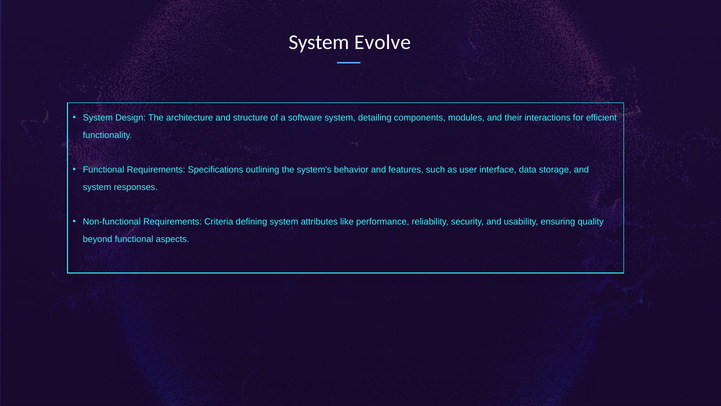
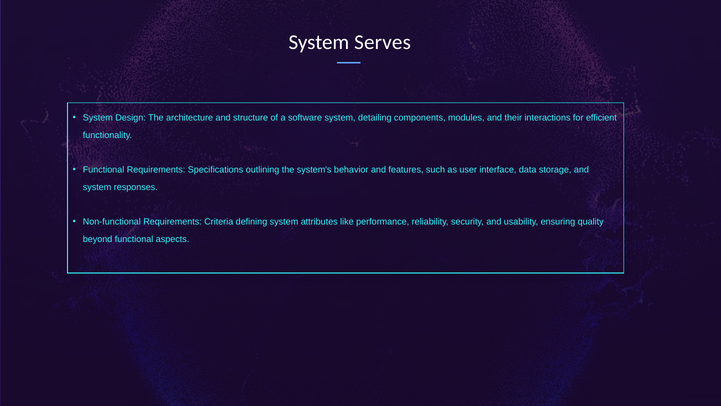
Evolve: Evolve -> Serves
